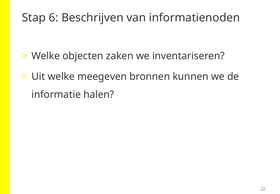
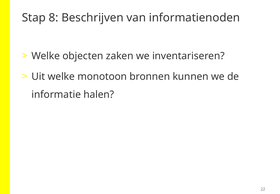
6: 6 -> 8
meegeven: meegeven -> monotoon
